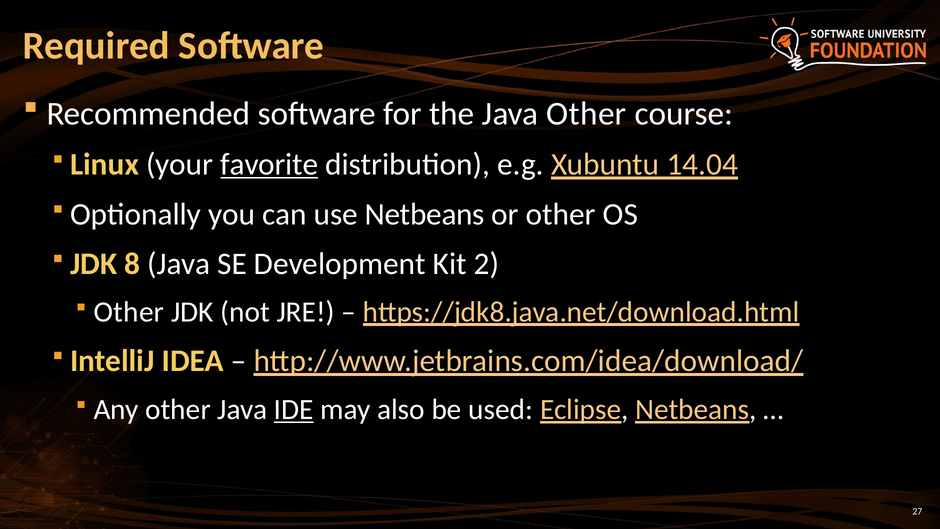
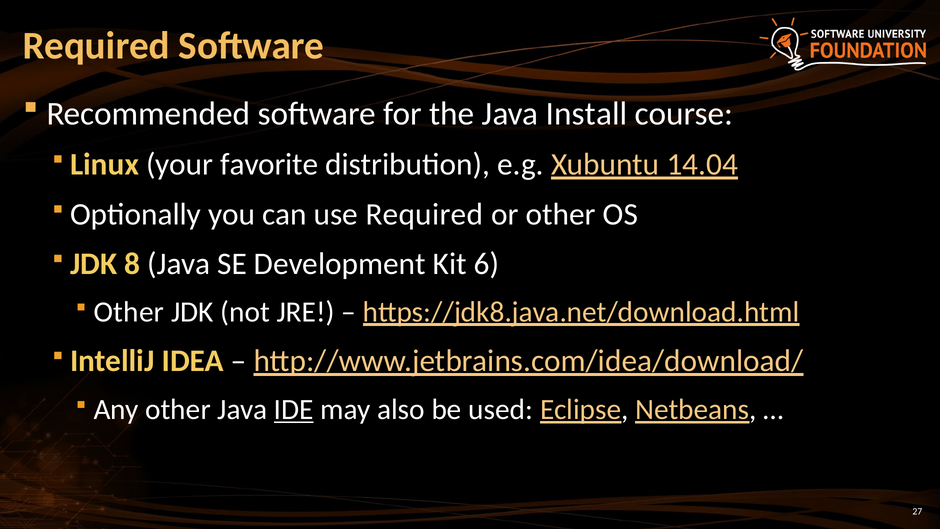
Java Other: Other -> Install
favorite underline: present -> none
use Netbeans: Netbeans -> Required
2: 2 -> 6
